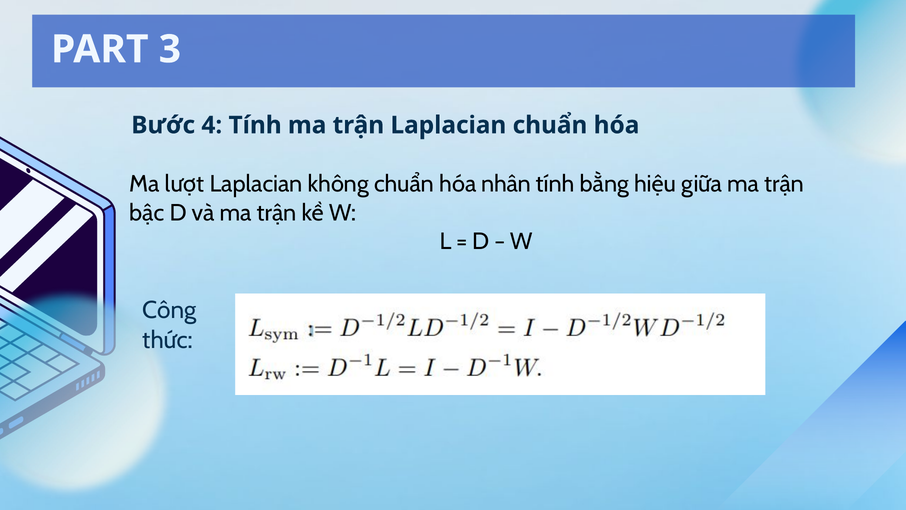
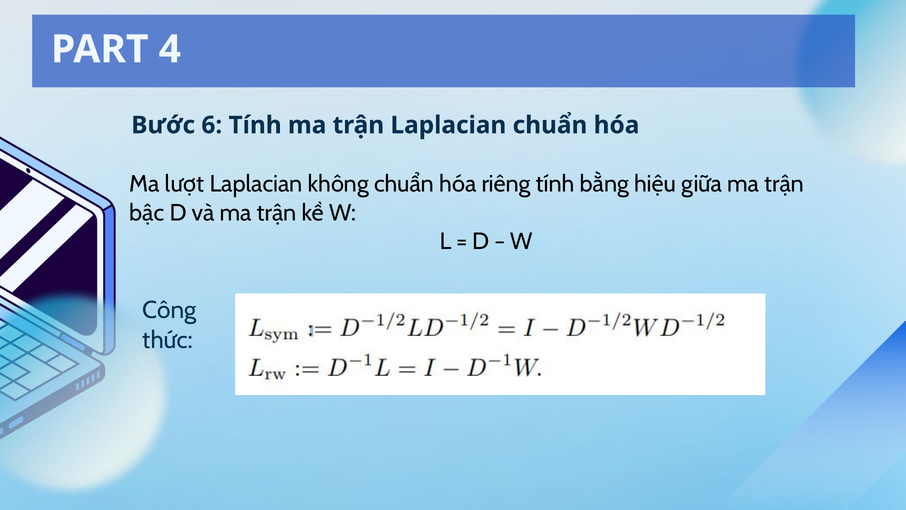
3: 3 -> 4
4: 4 -> 6
nhân: nhân -> riêng
